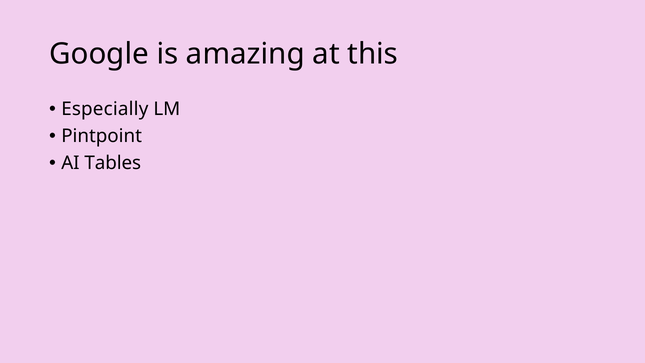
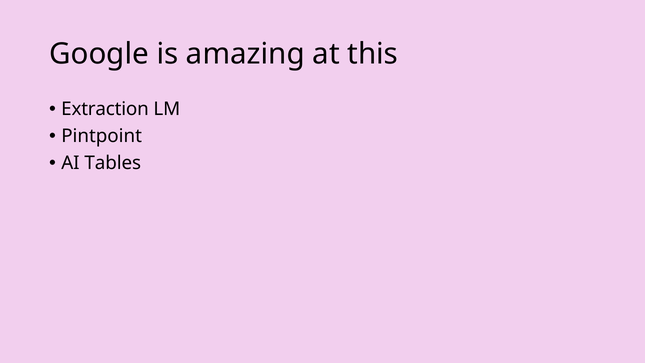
Especially: Especially -> Extraction
